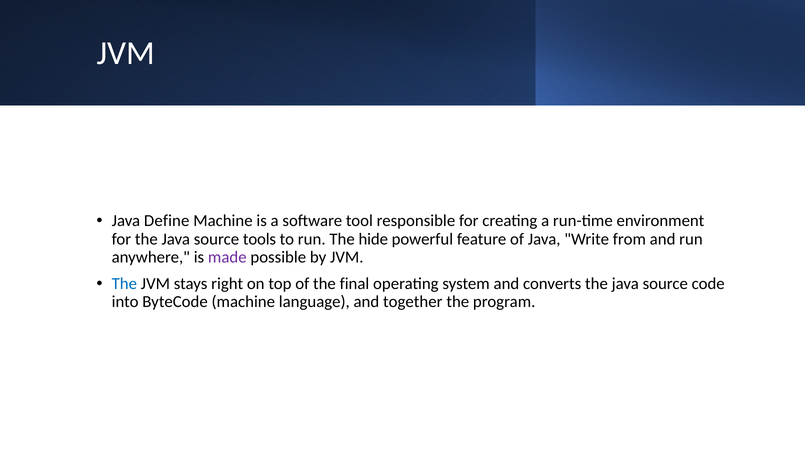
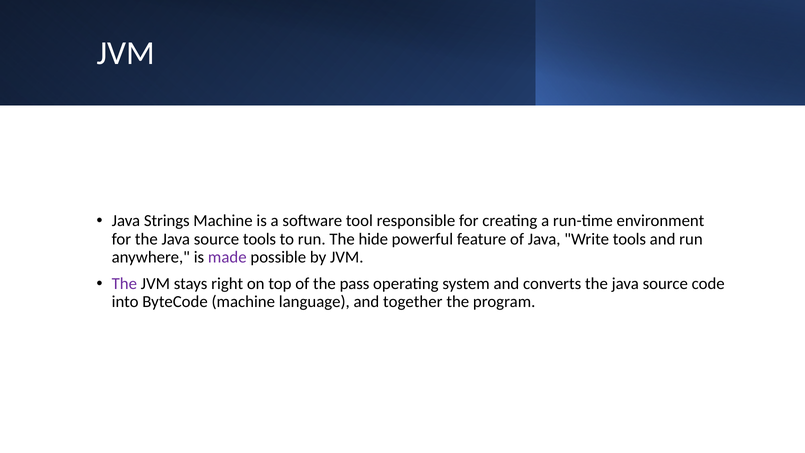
Define: Define -> Strings
Write from: from -> tools
The at (124, 284) colour: blue -> purple
final: final -> pass
